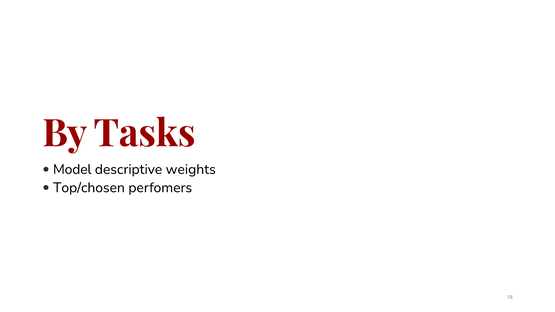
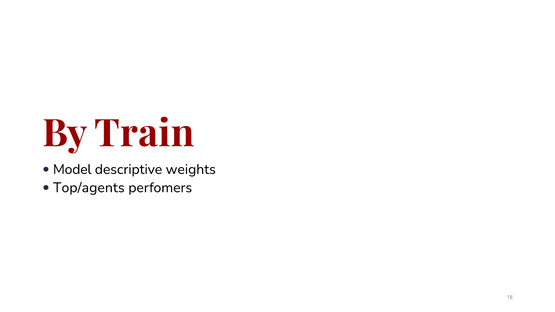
Tasks: Tasks -> Train
Top/chosen: Top/chosen -> Top/agents
